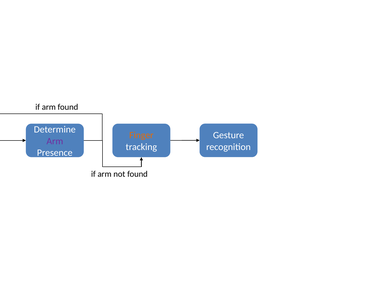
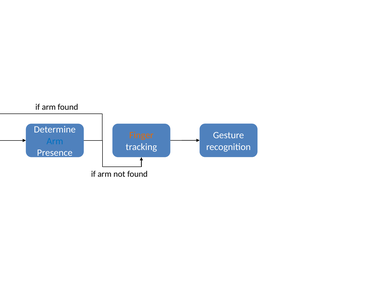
Arm at (55, 141) colour: purple -> blue
